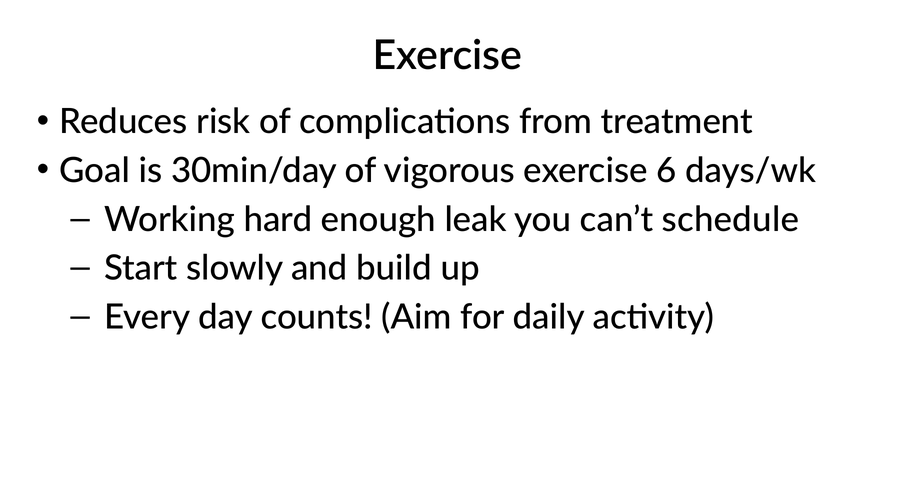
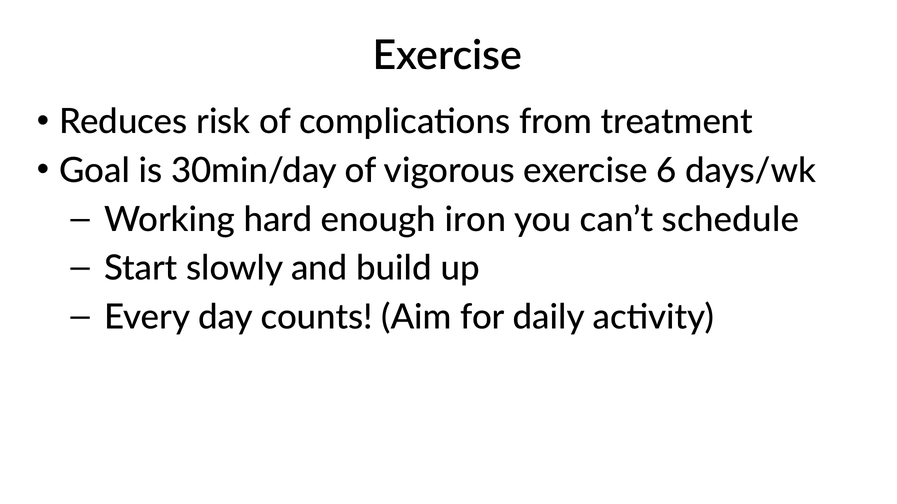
leak: leak -> iron
